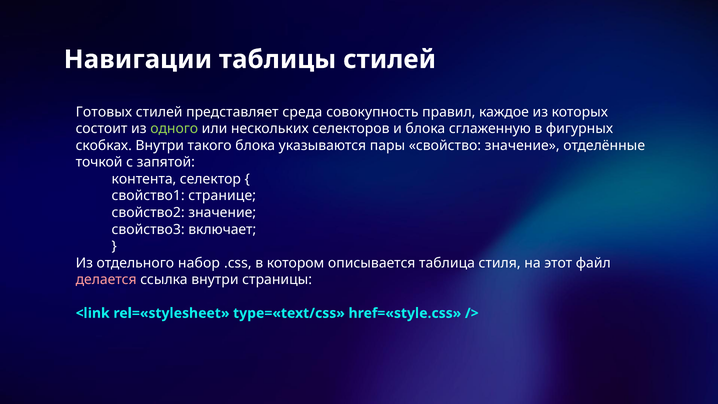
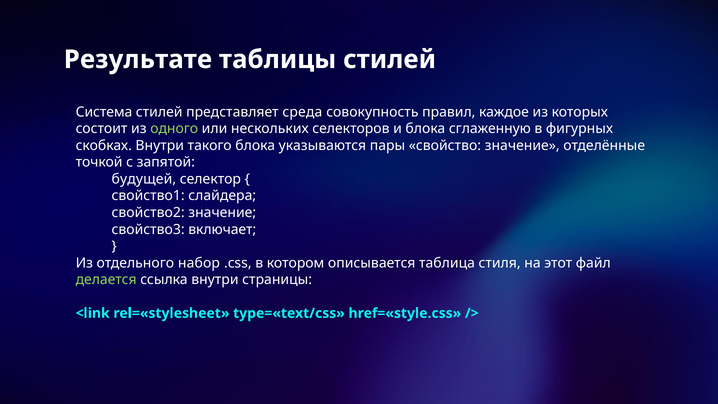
Навигации: Навигации -> Результате
Готовых: Готовых -> Система
контента: контента -> будущей
странице: странице -> слайдера
делается colour: pink -> light green
